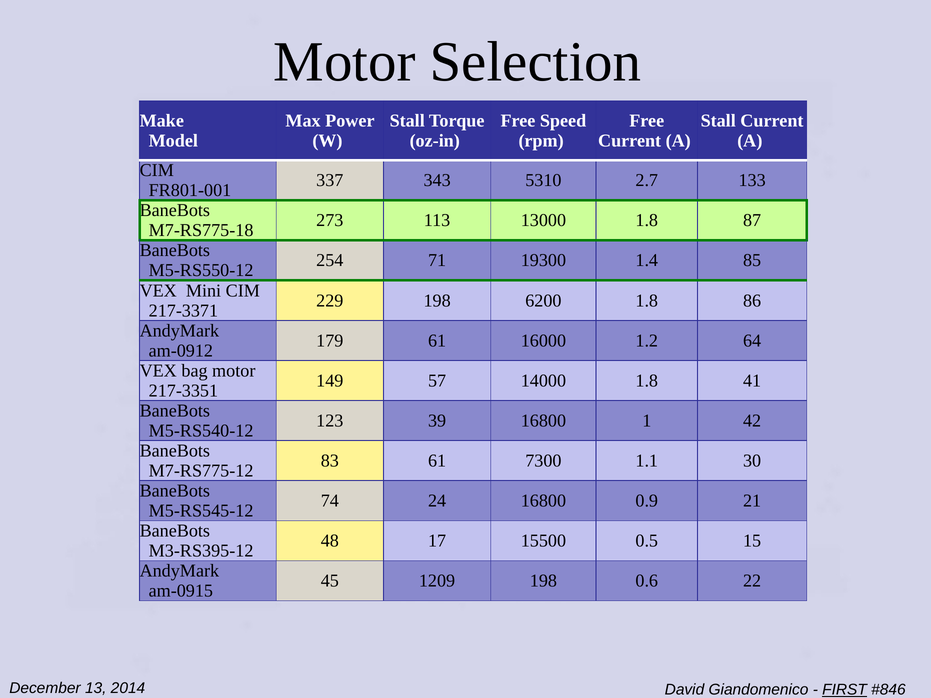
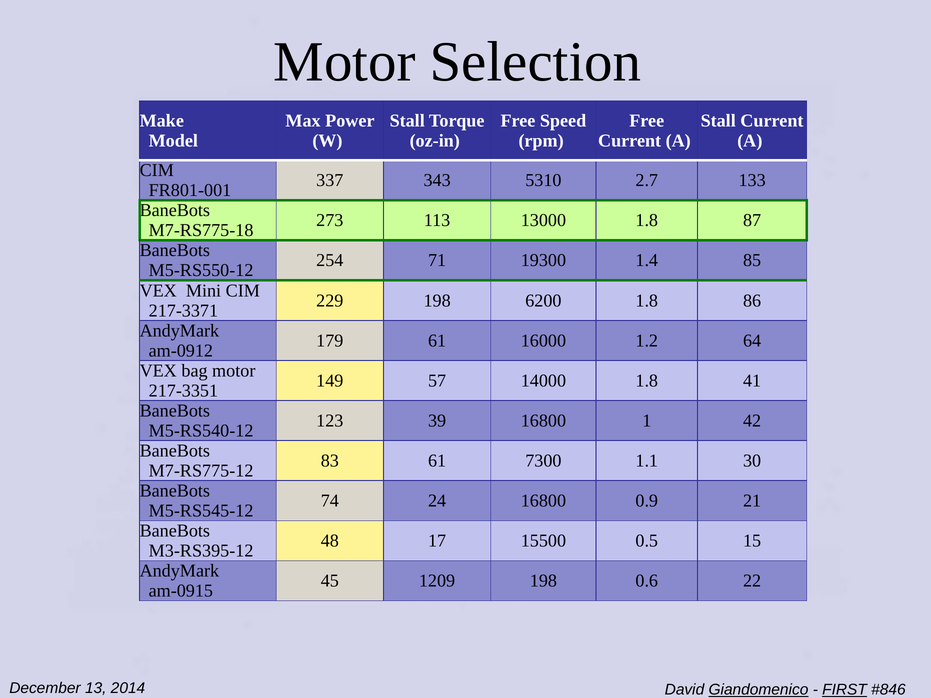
Giandomenico underline: none -> present
